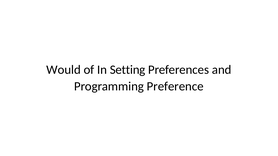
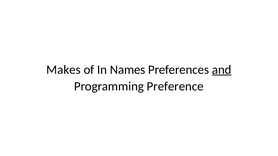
Would: Would -> Makes
Setting: Setting -> Names
and underline: none -> present
